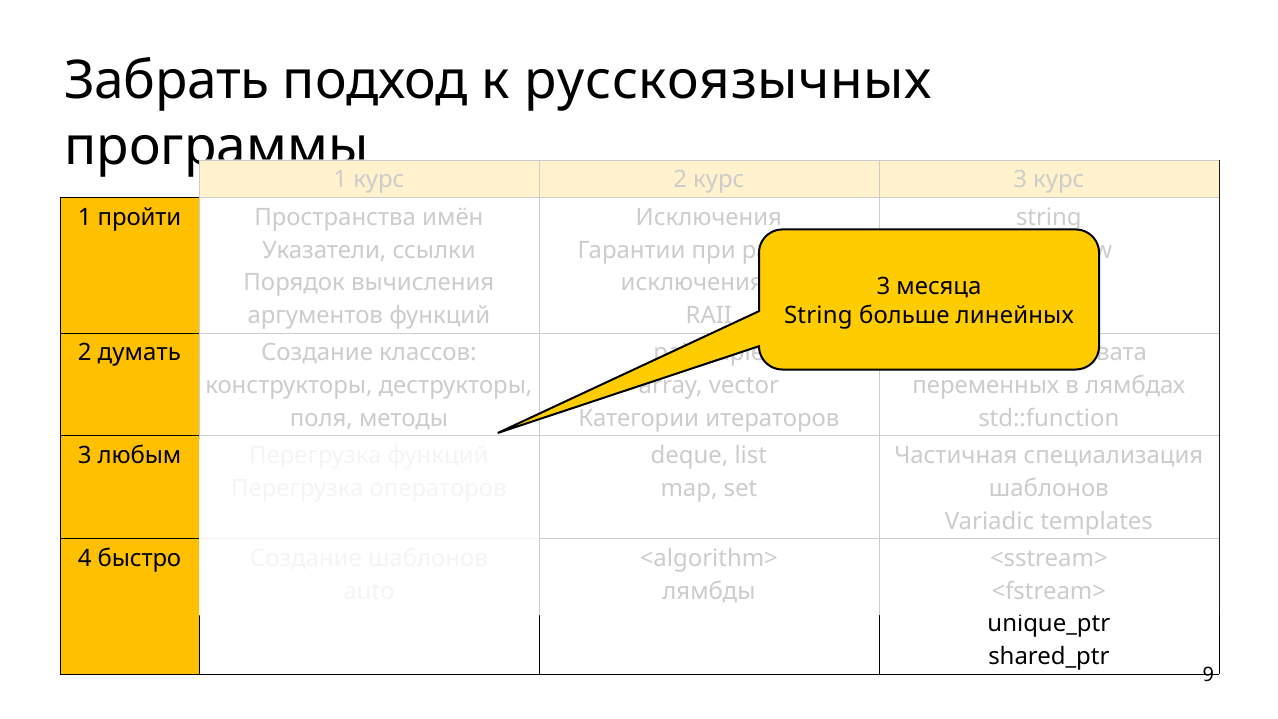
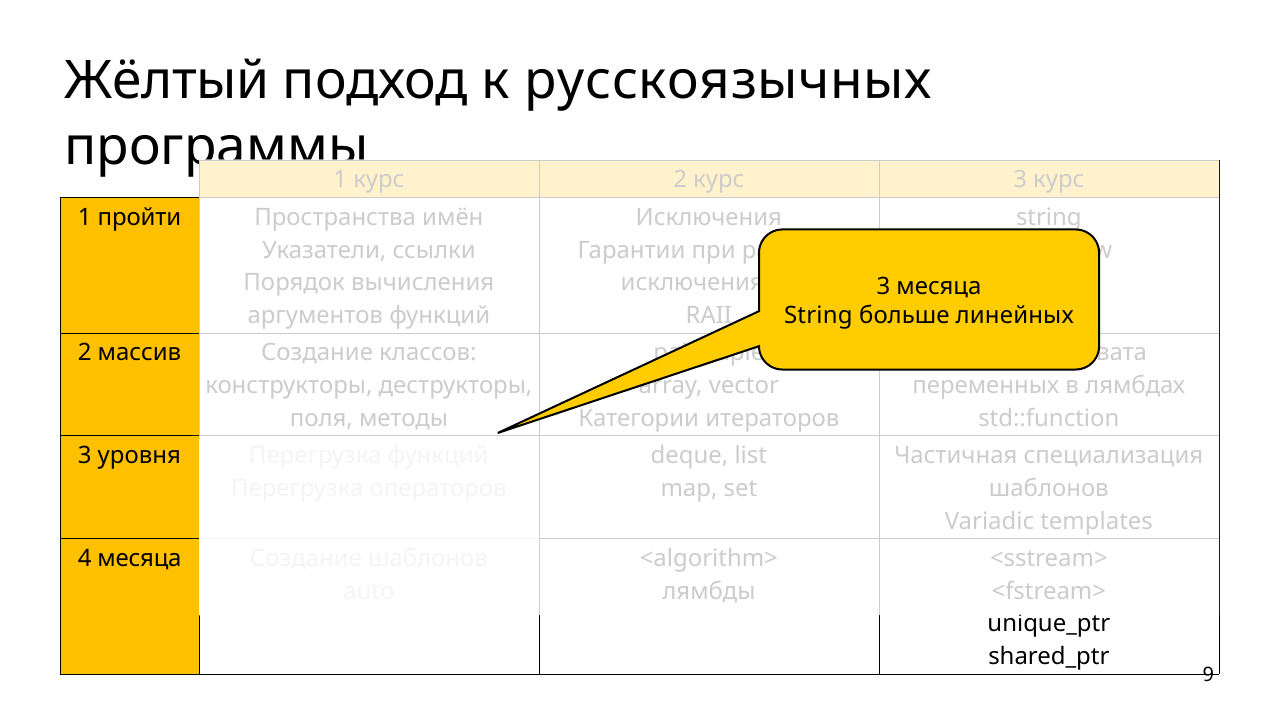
Забрать: Забрать -> Жёлтый
думать: думать -> массив
любым: любым -> уровня
4 быстро: быстро -> месяца
